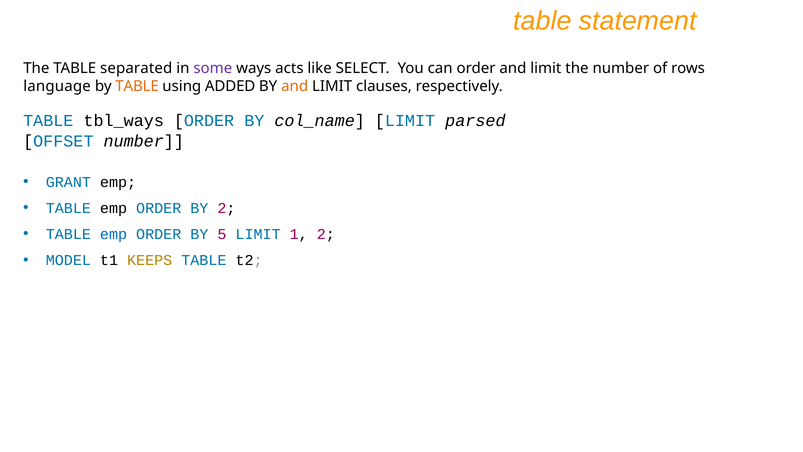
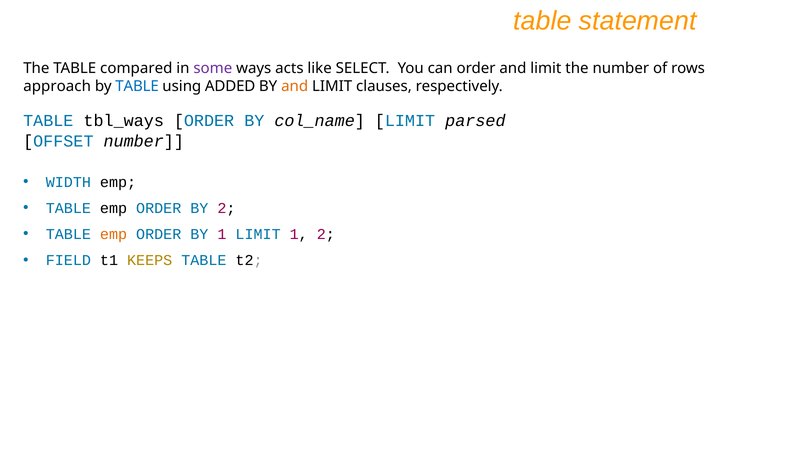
separated: separated -> compared
language: language -> approach
TABLE at (137, 86) colour: orange -> blue
GRANT: GRANT -> WIDTH
emp at (114, 234) colour: blue -> orange
BY 5: 5 -> 1
MODEL: MODEL -> FIELD
